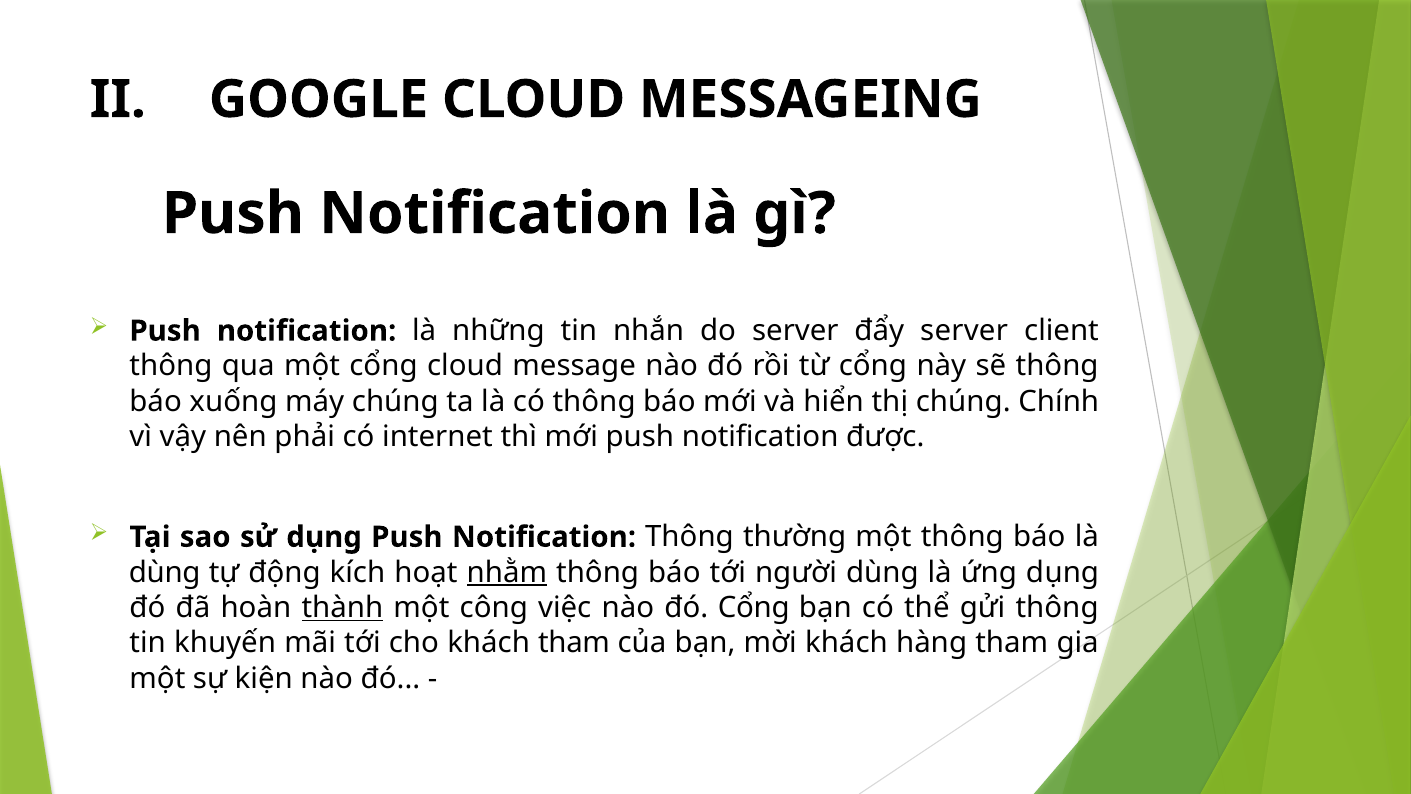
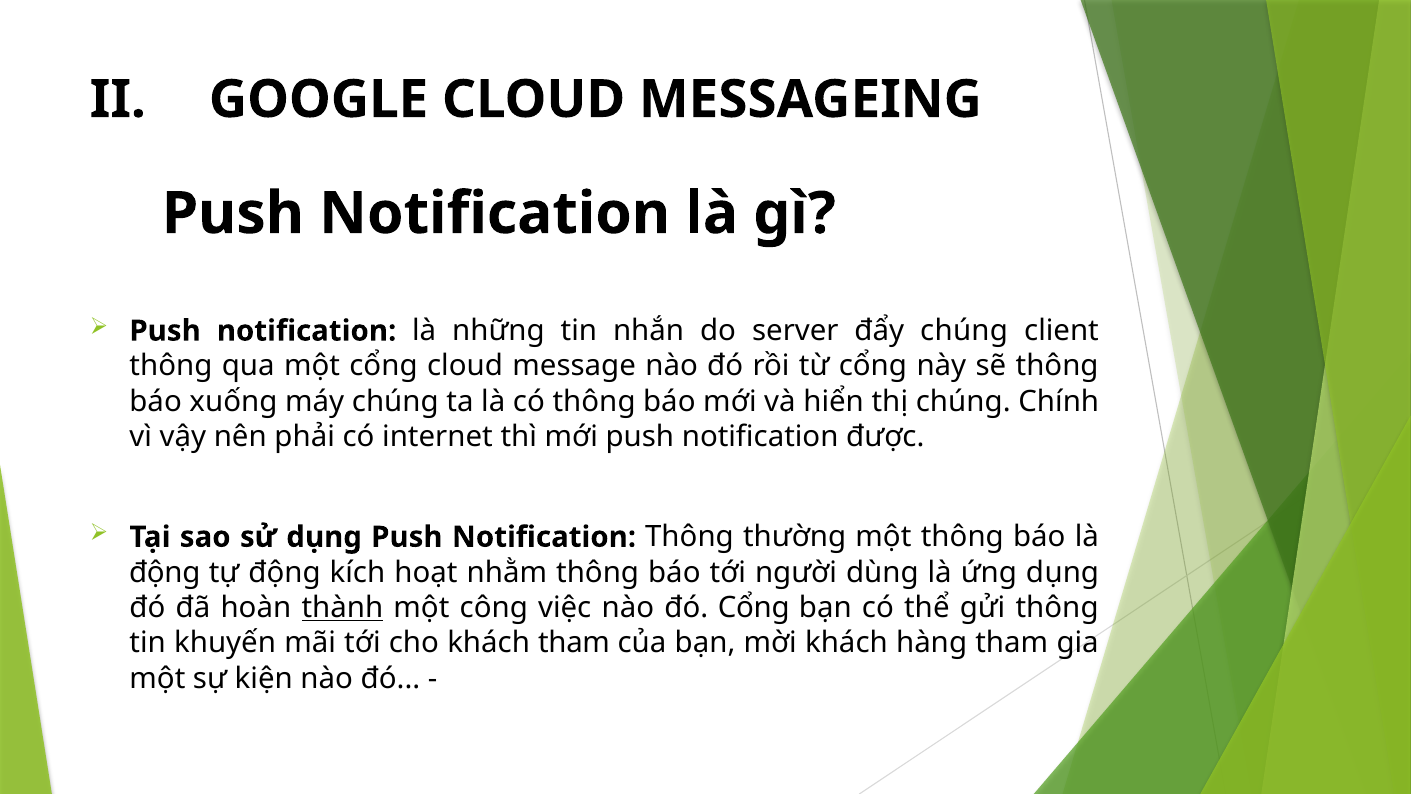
đẩy server: server -> chúng
dùng at (165, 572): dùng -> động
nhằm underline: present -> none
